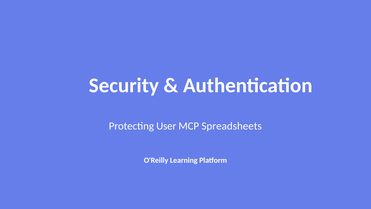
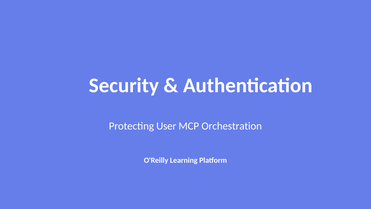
Spreadsheets: Spreadsheets -> Orchestration
